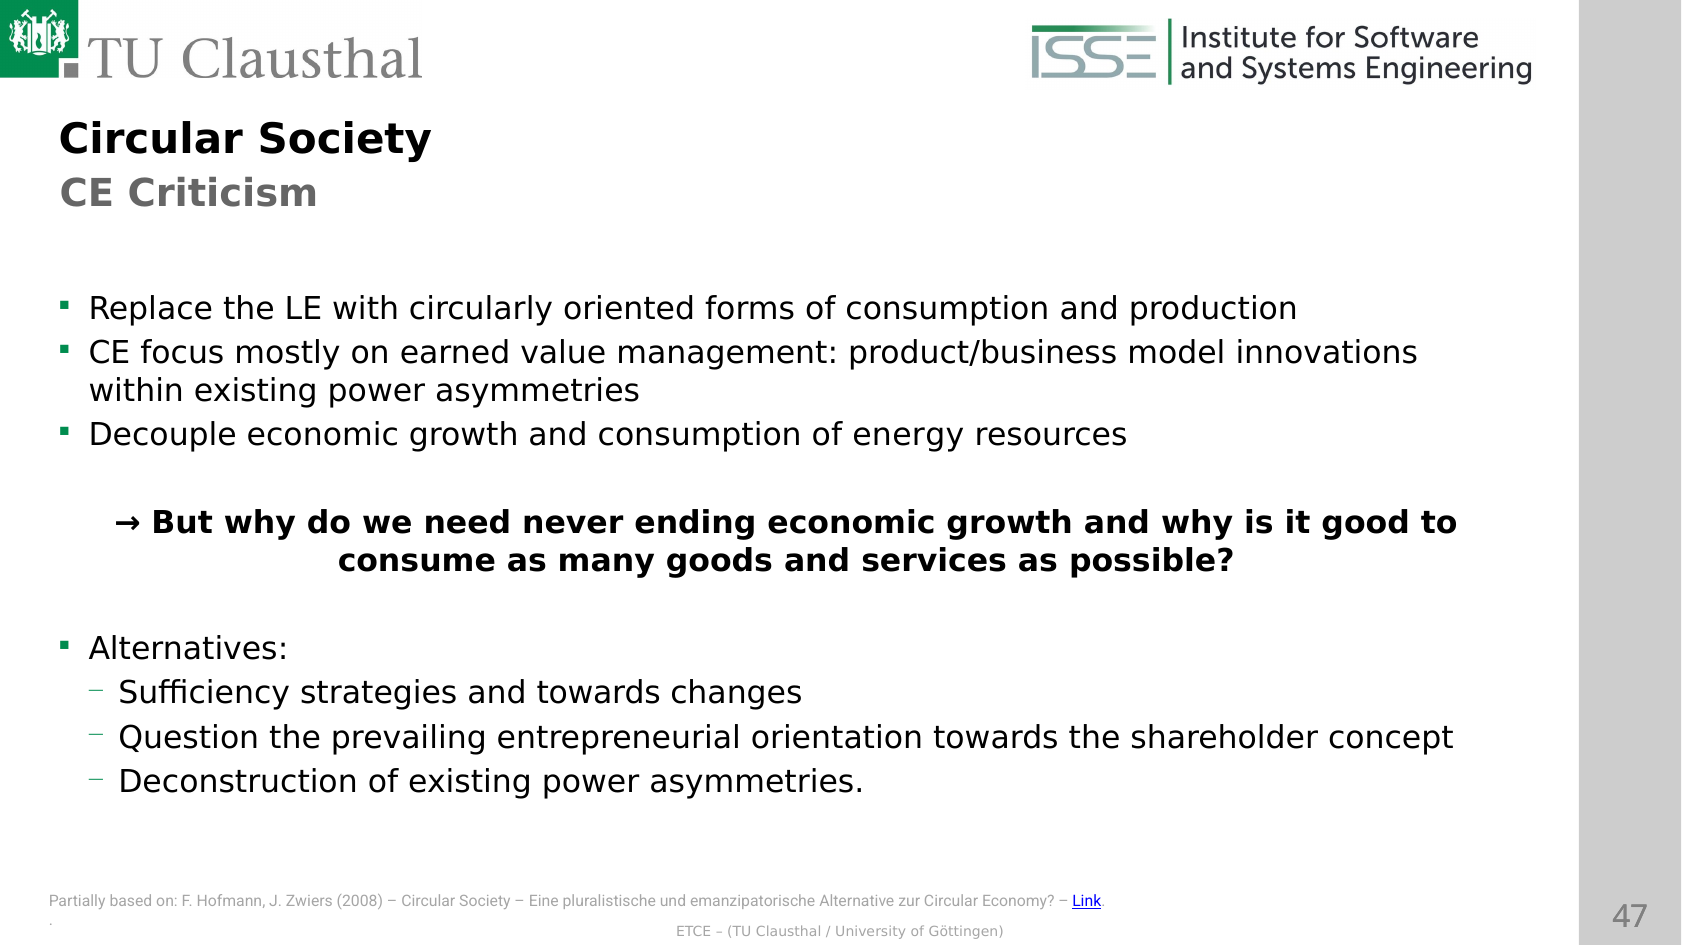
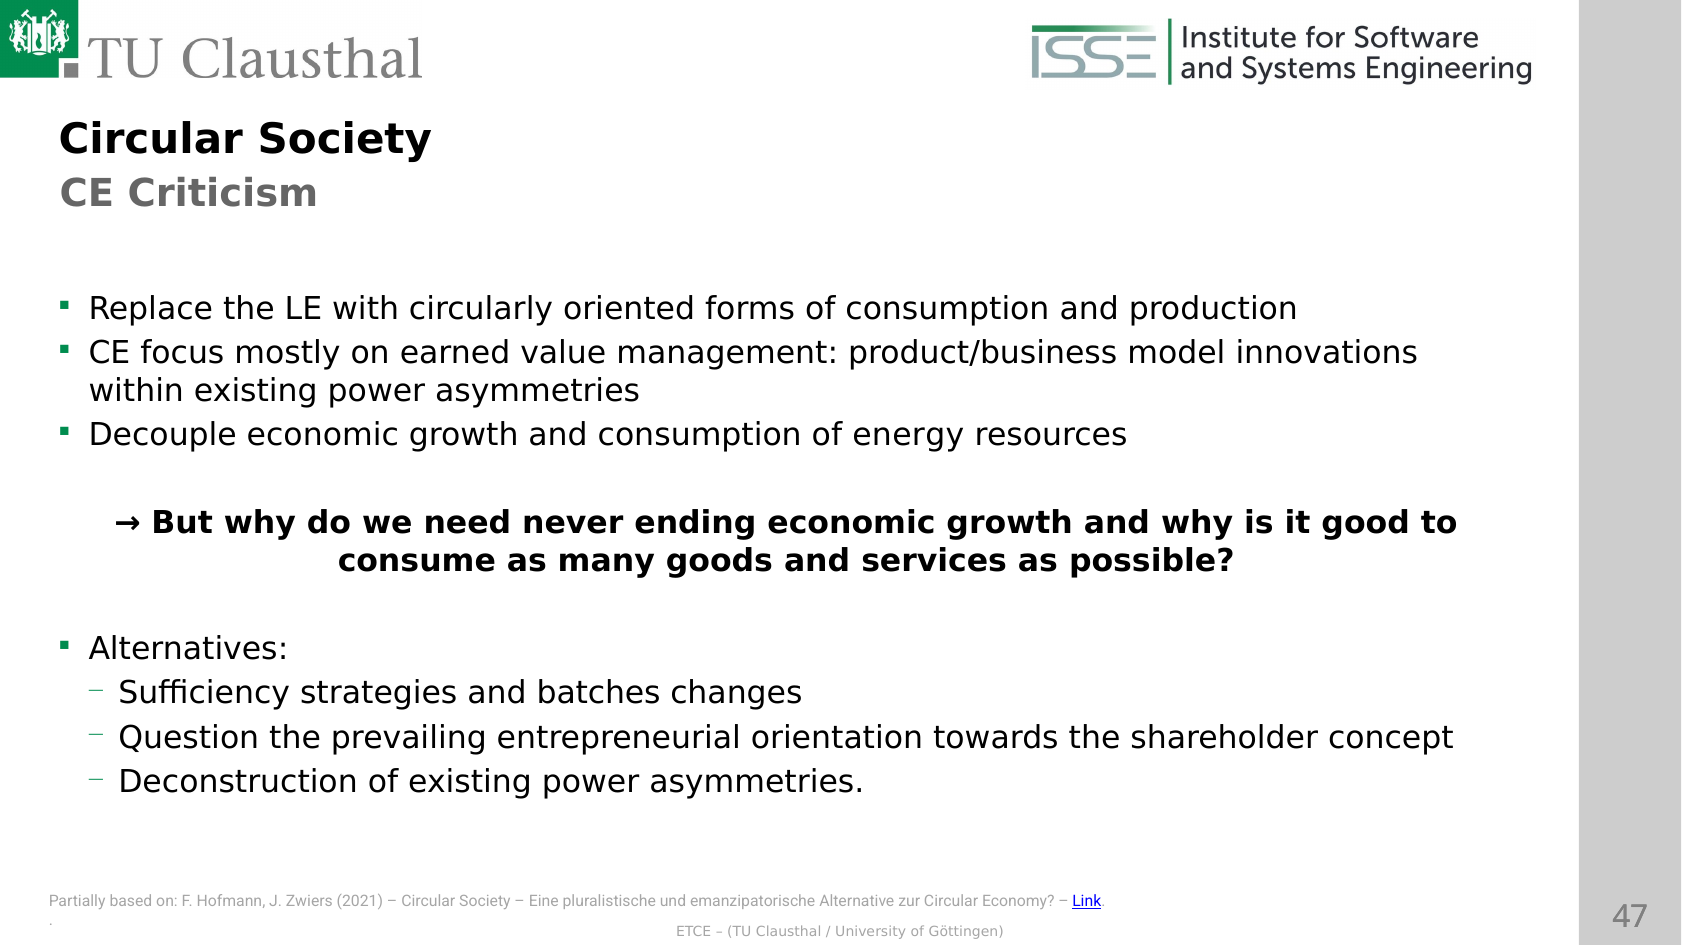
and towards: towards -> batches
2008: 2008 -> 2021
